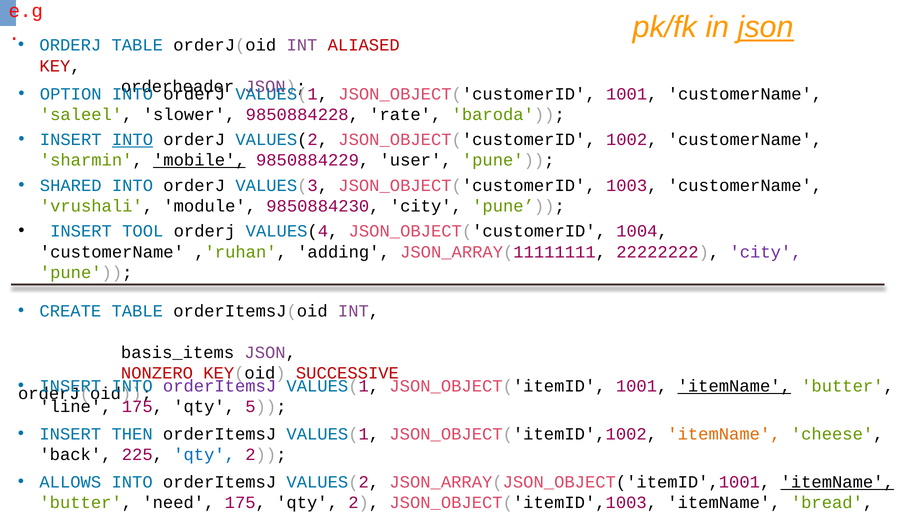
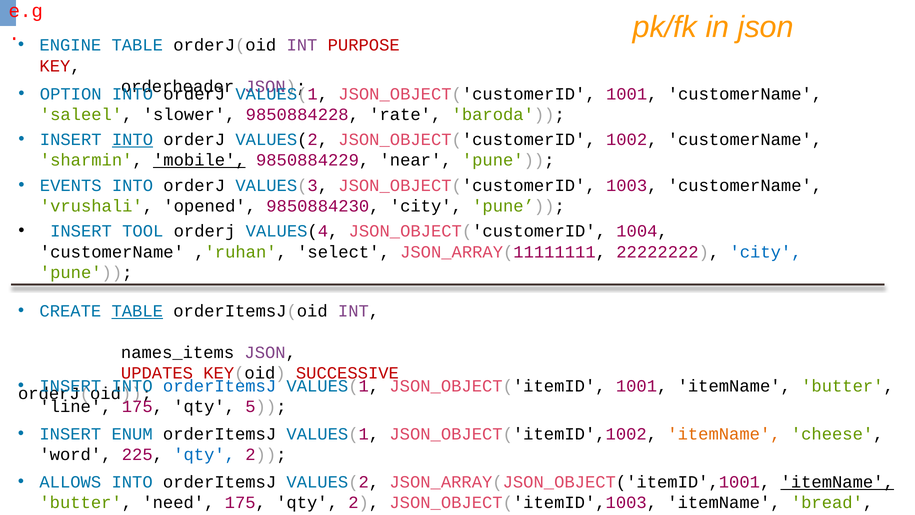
json at (766, 27) underline: present -> none
ORDERJ at (70, 45): ORDERJ -> ENGINE
ALIASED: ALIASED -> PURPOSE
user: user -> near
SHARED: SHARED -> EVENTS
module: module -> opened
adding: adding -> select
city at (766, 252) colour: purple -> blue
TABLE at (137, 311) underline: none -> present
basis_items: basis_items -> names_items
NONZERO: NONZERO -> UPDATES
orderItemsJ at (220, 386) colour: purple -> blue
itemName at (734, 386) underline: present -> none
THEN: THEN -> ENUM
back: back -> word
